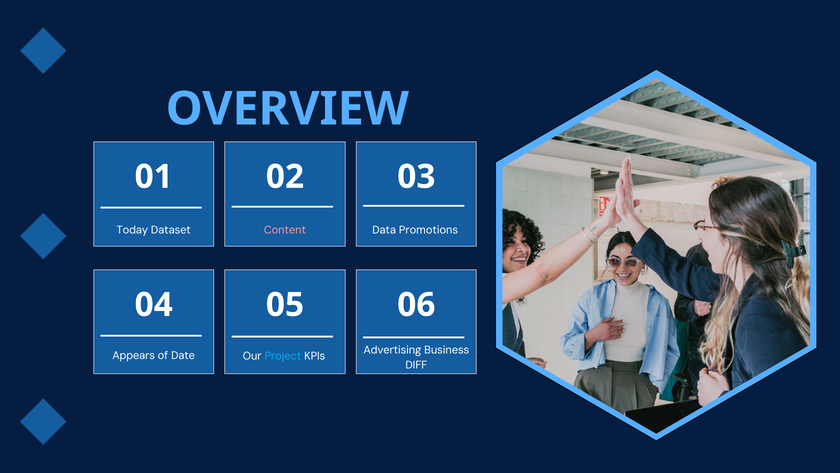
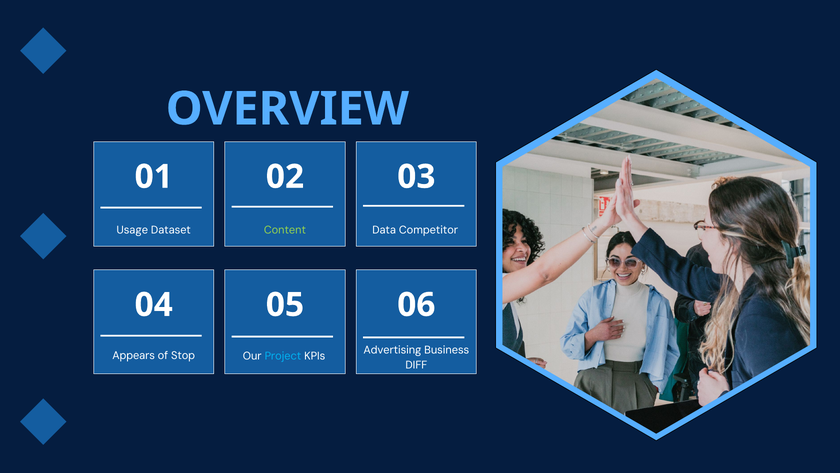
Today: Today -> Usage
Content colour: pink -> light green
Promotions: Promotions -> Competitor
Date: Date -> Stop
